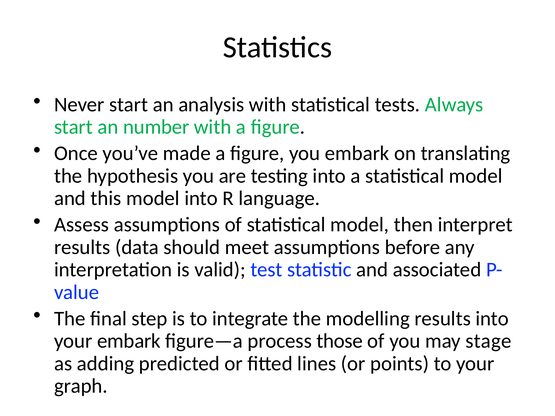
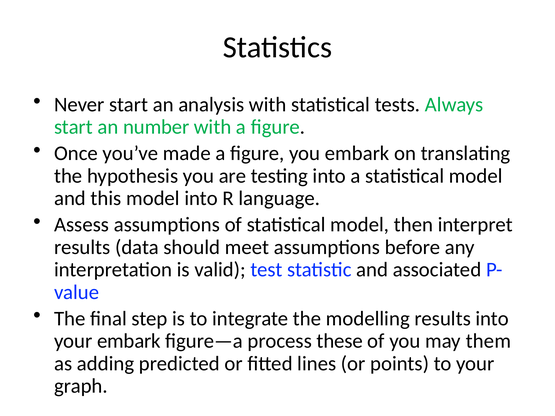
those: those -> these
stage: stage -> them
